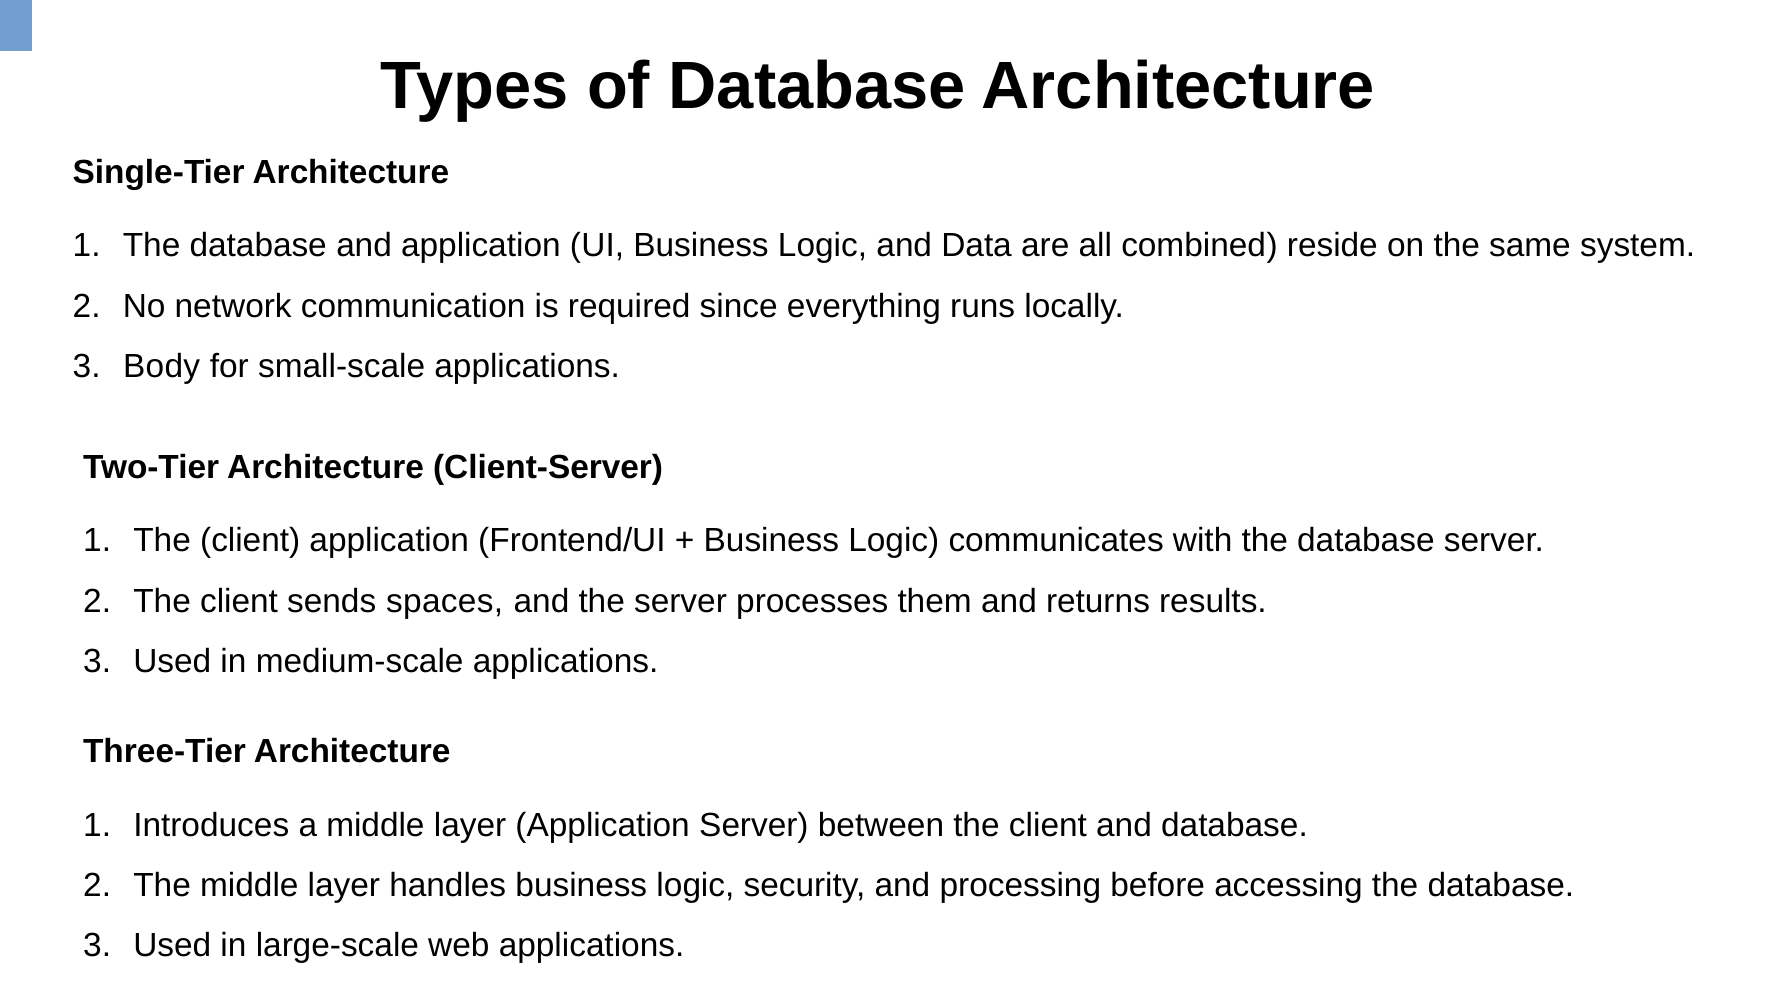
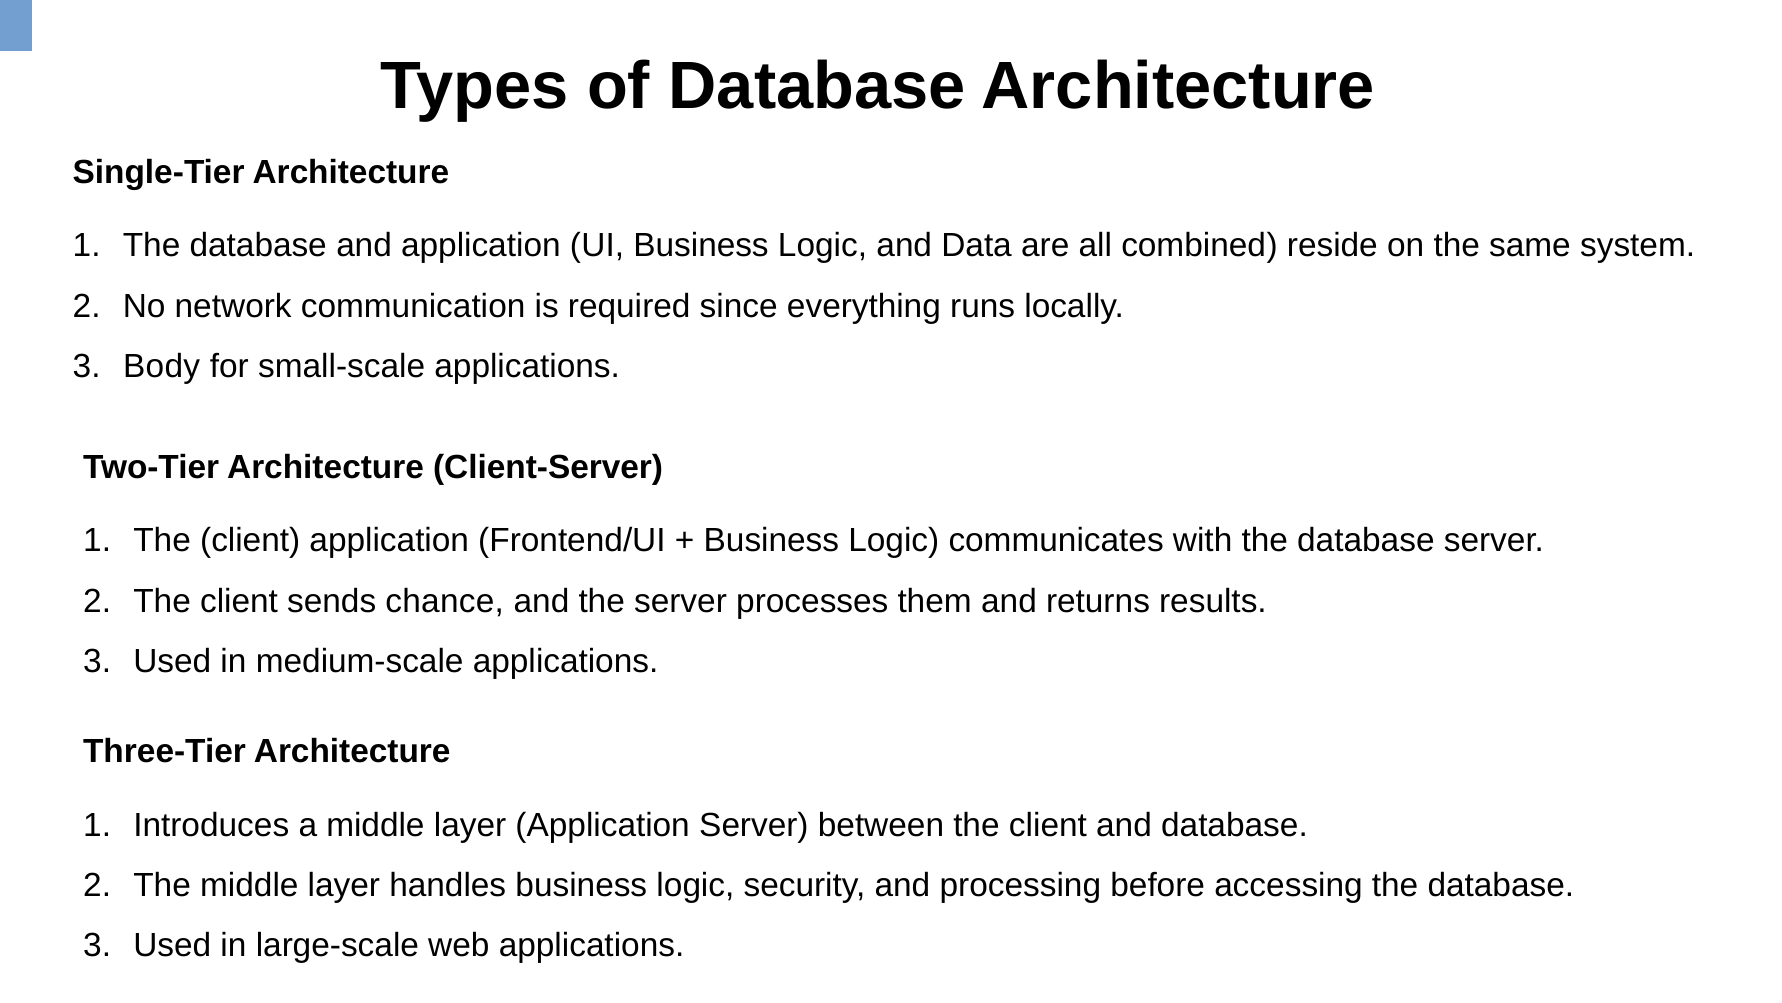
spaces: spaces -> chance
